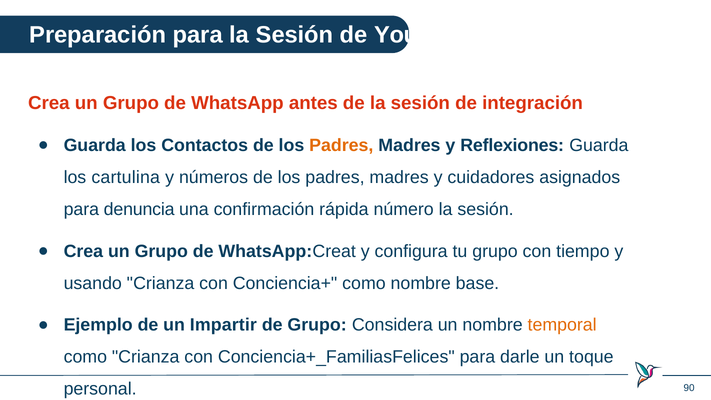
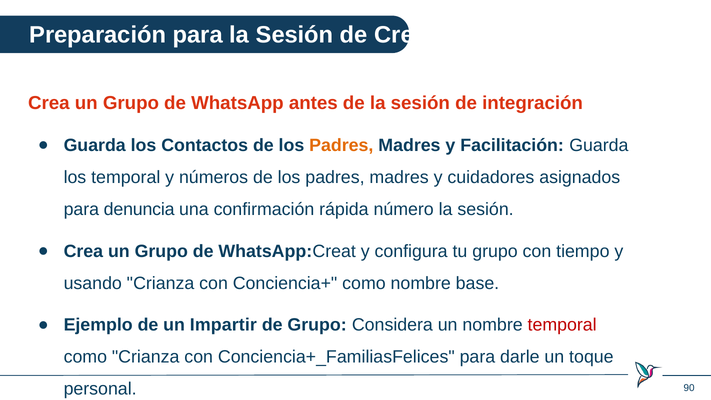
de Your: Your -> Crea
Reflexiones: Reflexiones -> Facilitación
los cartulina: cartulina -> temporal
temporal at (562, 325) colour: orange -> red
